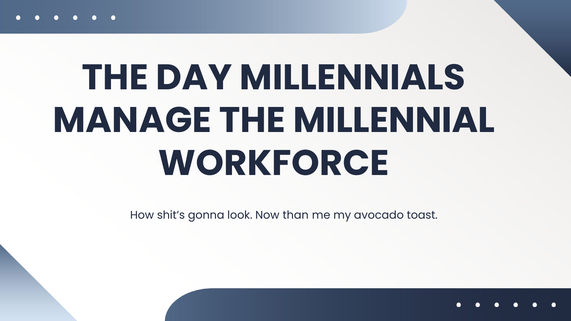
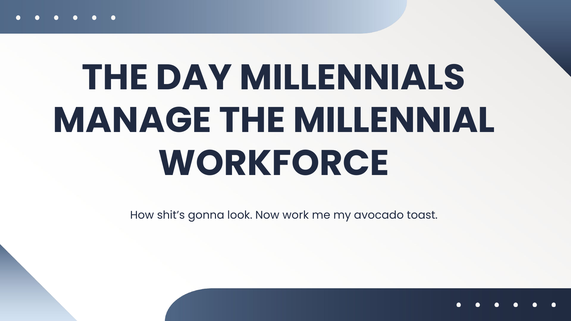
than: than -> work
